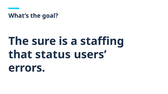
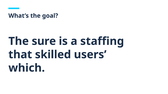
status: status -> skilled
errors: errors -> which
